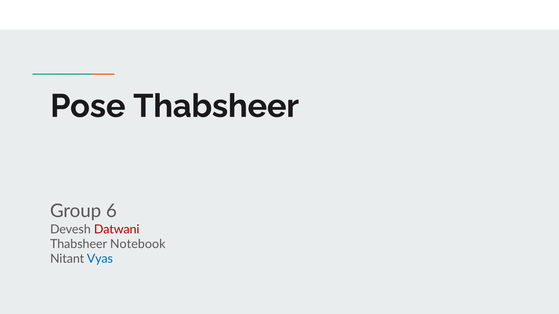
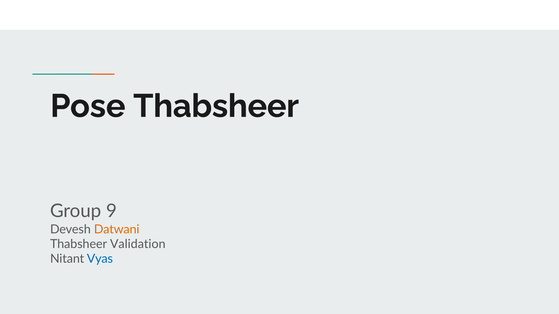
6: 6 -> 9
Datwani colour: red -> orange
Notebook: Notebook -> Validation
